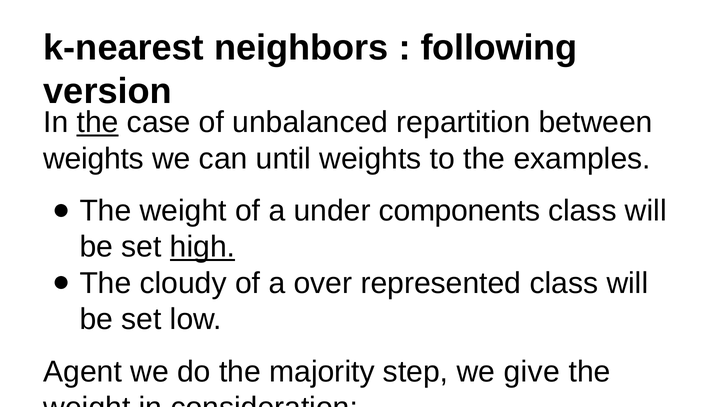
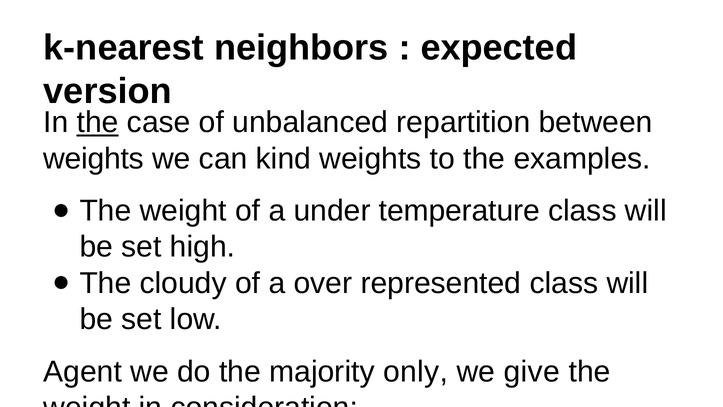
following: following -> expected
until: until -> kind
components: components -> temperature
high underline: present -> none
step: step -> only
